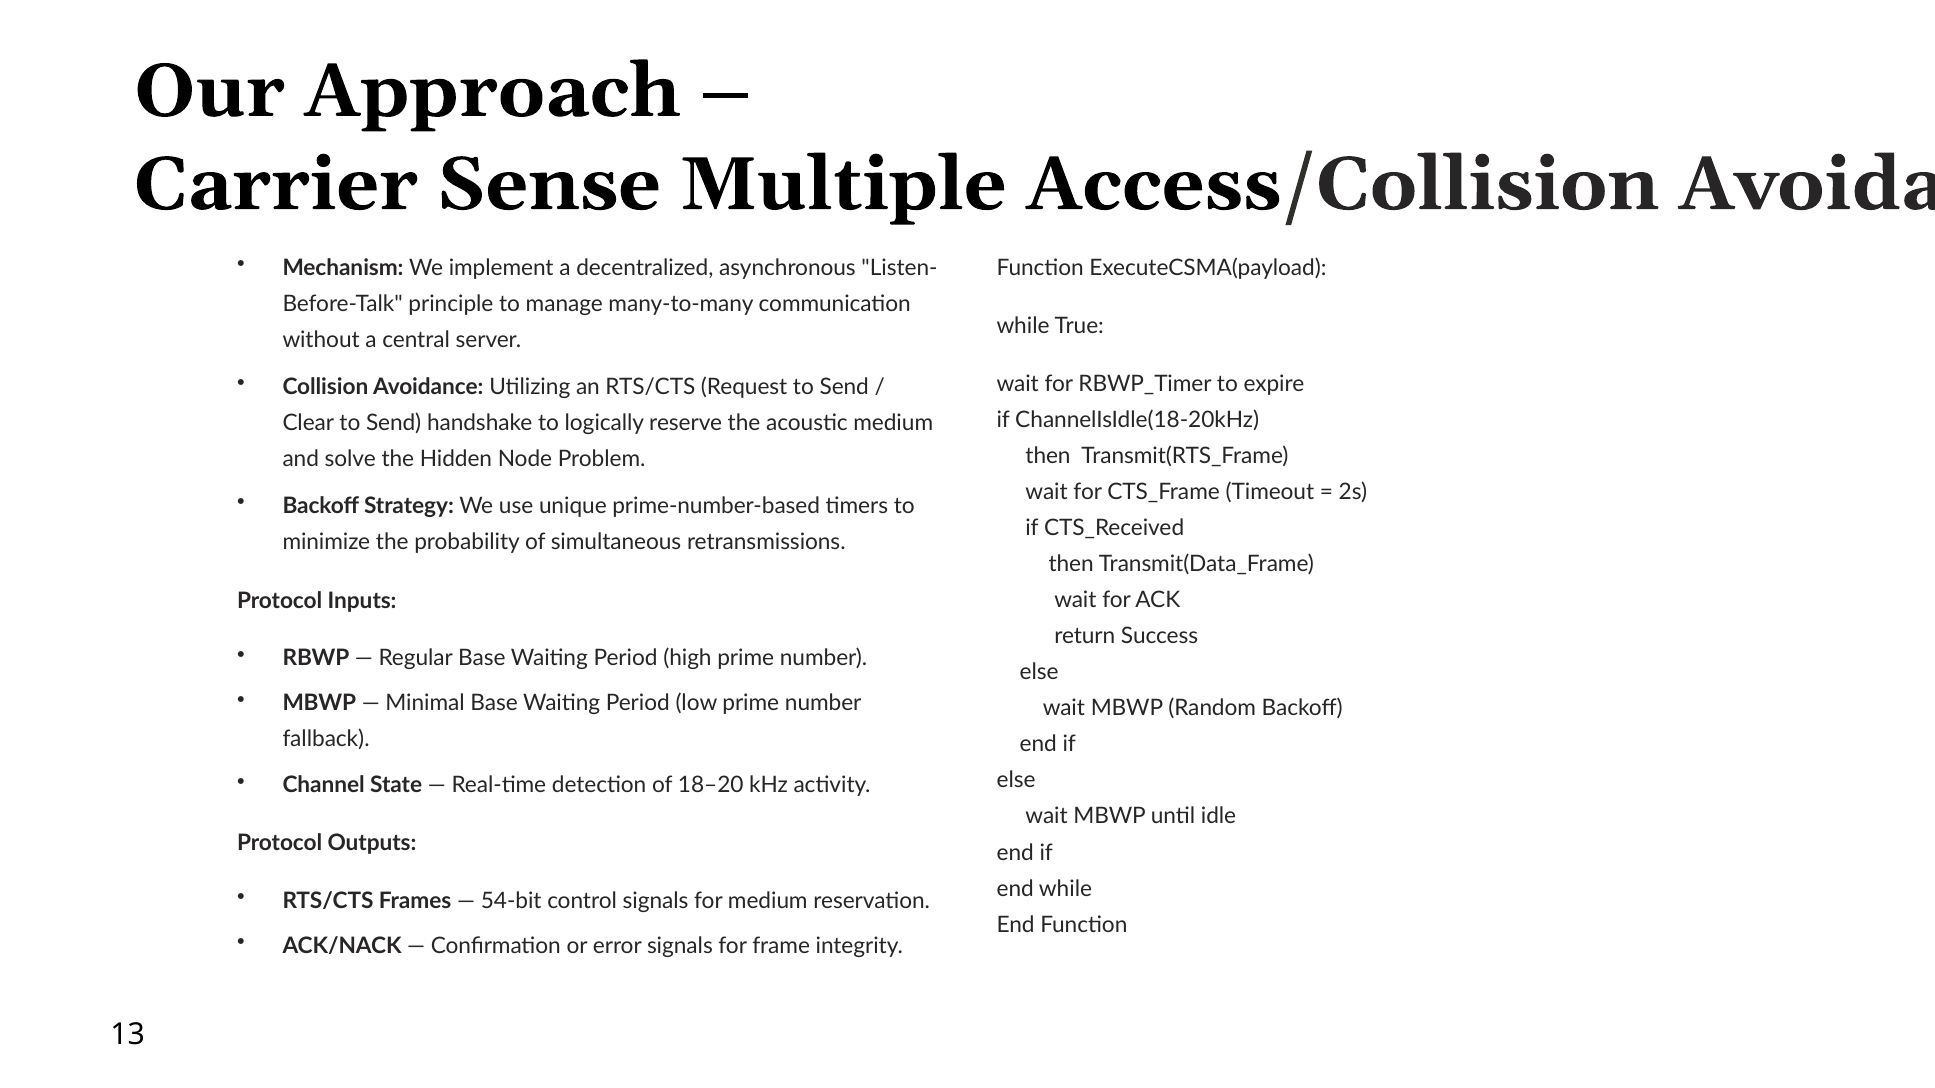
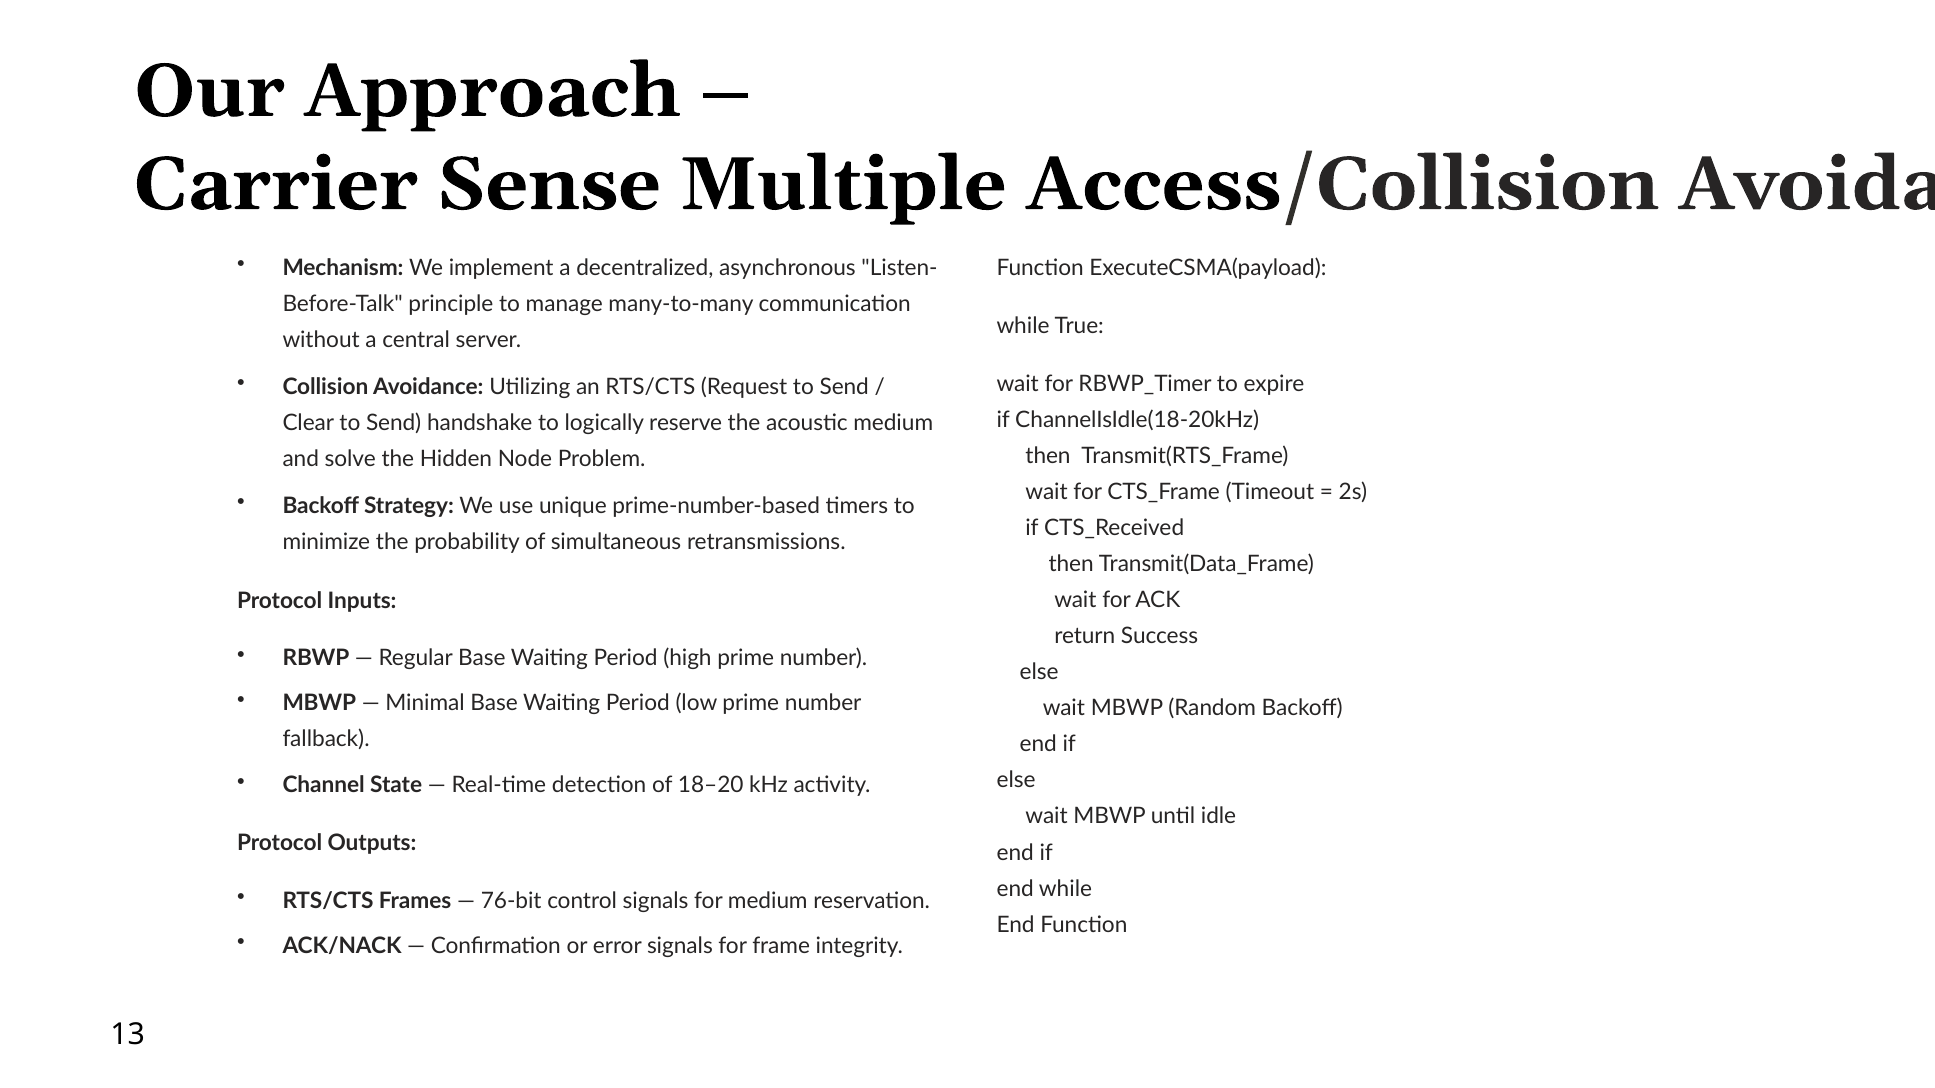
54-bit: 54-bit -> 76-bit
